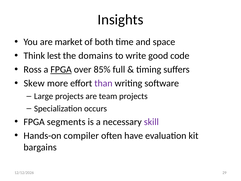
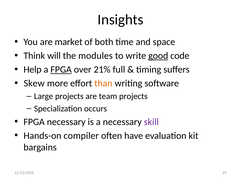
lest: lest -> will
domains: domains -> modules
good underline: none -> present
Ross: Ross -> Help
85%: 85% -> 21%
than colour: purple -> orange
FPGA segments: segments -> necessary
